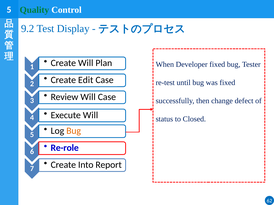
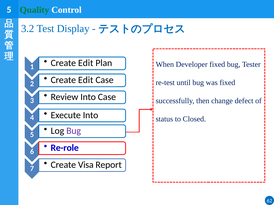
9.2: 9.2 -> 3.2
Will at (86, 63): Will -> Edit
Will at (88, 97): Will -> Into
Will at (90, 115): Will -> Into
Bug at (74, 131) colour: orange -> purple
Into: Into -> Visa
